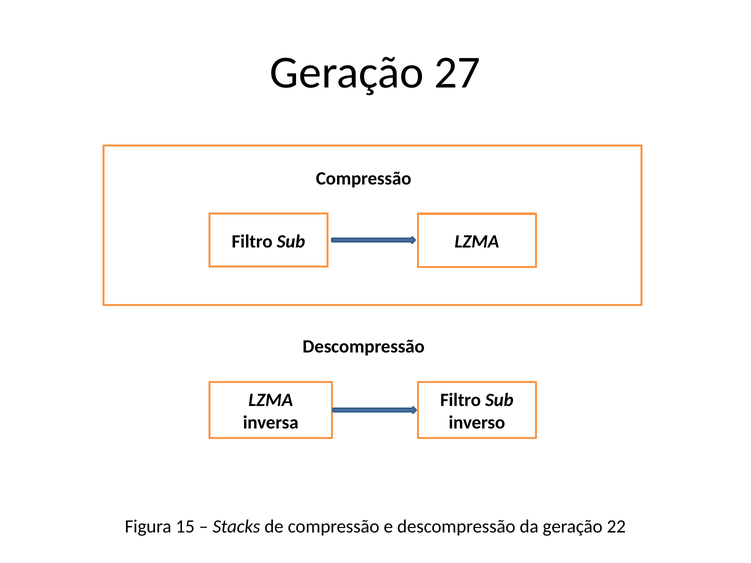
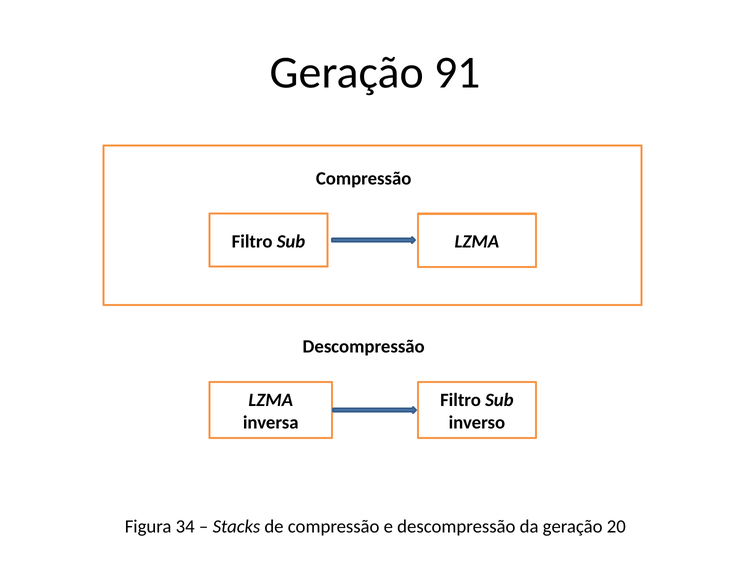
27: 27 -> 91
15: 15 -> 34
22: 22 -> 20
